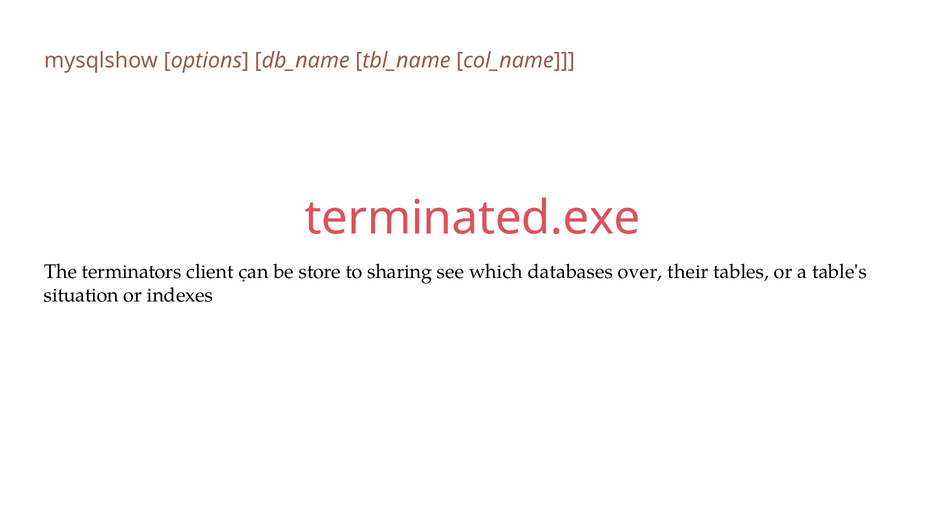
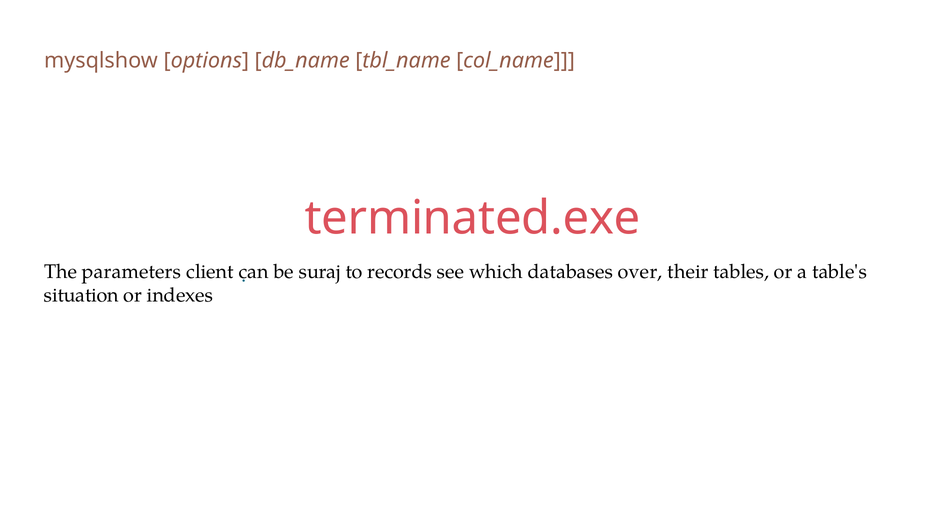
terminators: terminators -> parameters
store: store -> suraj
sharing: sharing -> records
